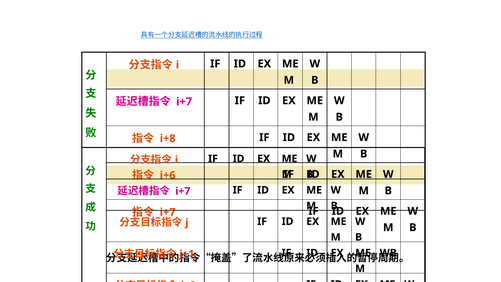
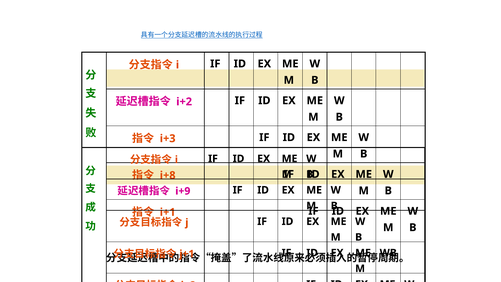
i+7 at (184, 102): i+7 -> i+2
i+8: i+8 -> i+3
i+6: i+6 -> i+8
i+7 at (183, 191): i+7 -> i+9
i+7 at (168, 212): i+7 -> i+1
